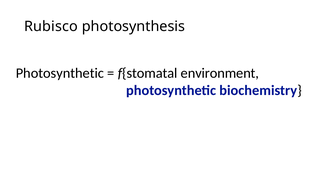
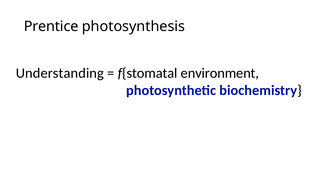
Rubisco: Rubisco -> Prentice
Photosynthetic at (60, 73): Photosynthetic -> Understanding
